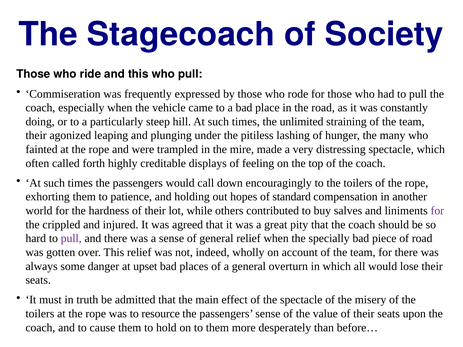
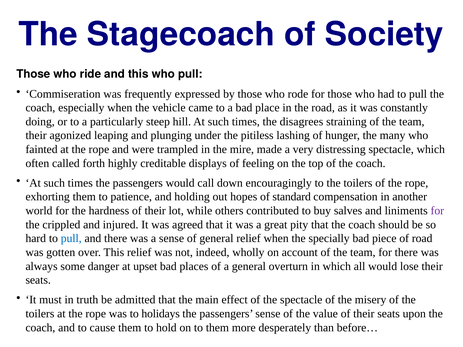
unlimited: unlimited -> disagrees
pull at (71, 239) colour: purple -> blue
resource: resource -> holidays
